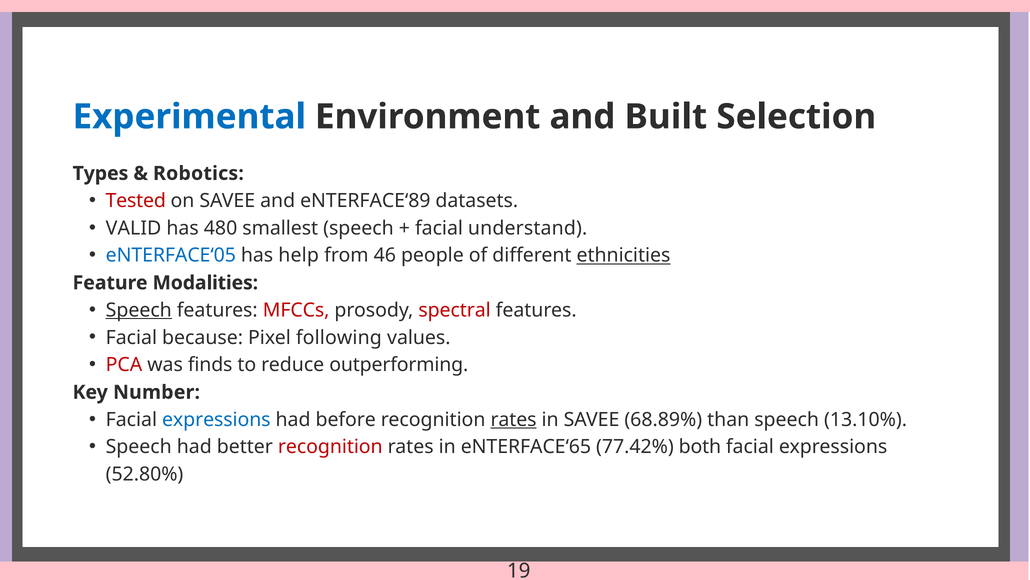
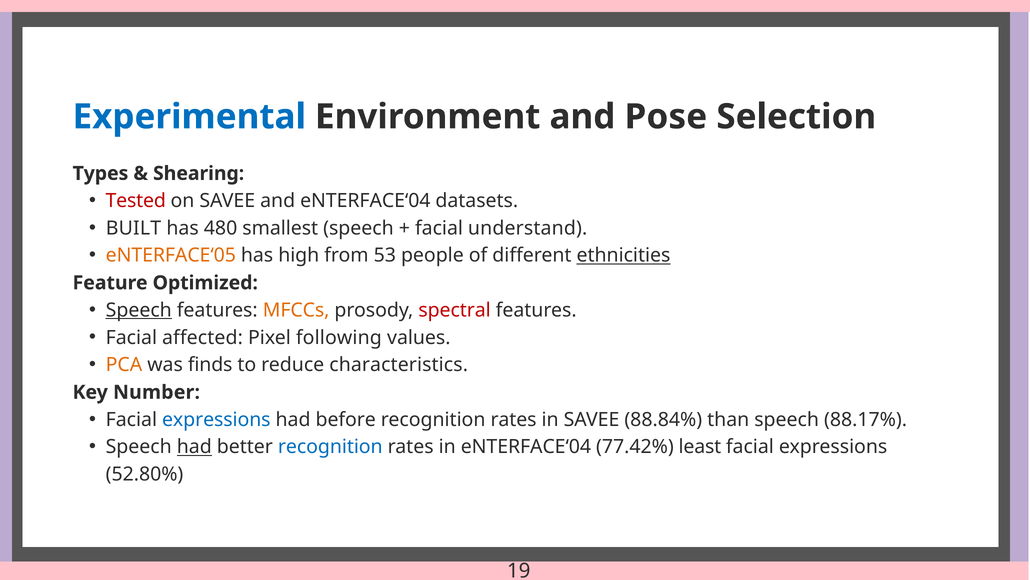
Built: Built -> Pose
Robotics: Robotics -> Shearing
and eNTERFACE‘89: eNTERFACE‘89 -> eNTERFACE‘04
VALID: VALID -> BUILT
eNTERFACE‘05 colour: blue -> orange
help: help -> high
46: 46 -> 53
Modalities: Modalities -> Optimized
MFCCs colour: red -> orange
because: because -> affected
PCA colour: red -> orange
outperforming: outperforming -> characteristics
rates at (514, 419) underline: present -> none
68.89%: 68.89% -> 88.84%
13.10%: 13.10% -> 88.17%
had at (194, 447) underline: none -> present
recognition at (330, 447) colour: red -> blue
in eNTERFACE‘65: eNTERFACE‘65 -> eNTERFACE‘04
both: both -> least
